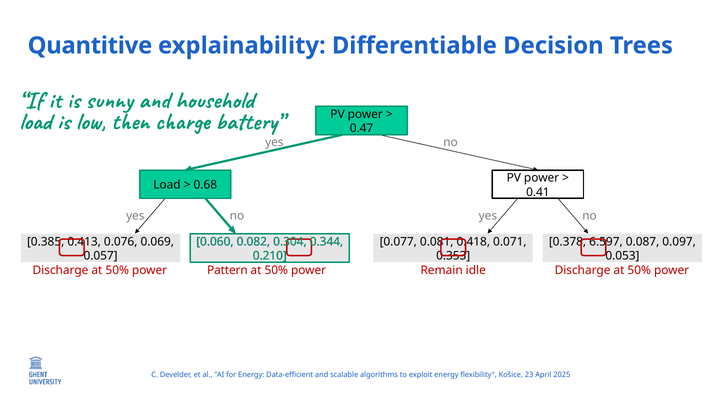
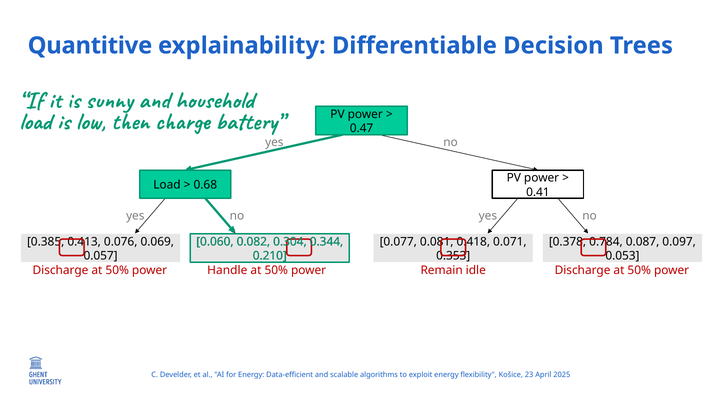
6.597: 6.597 -> 0.784
Pattern: Pattern -> Handle
